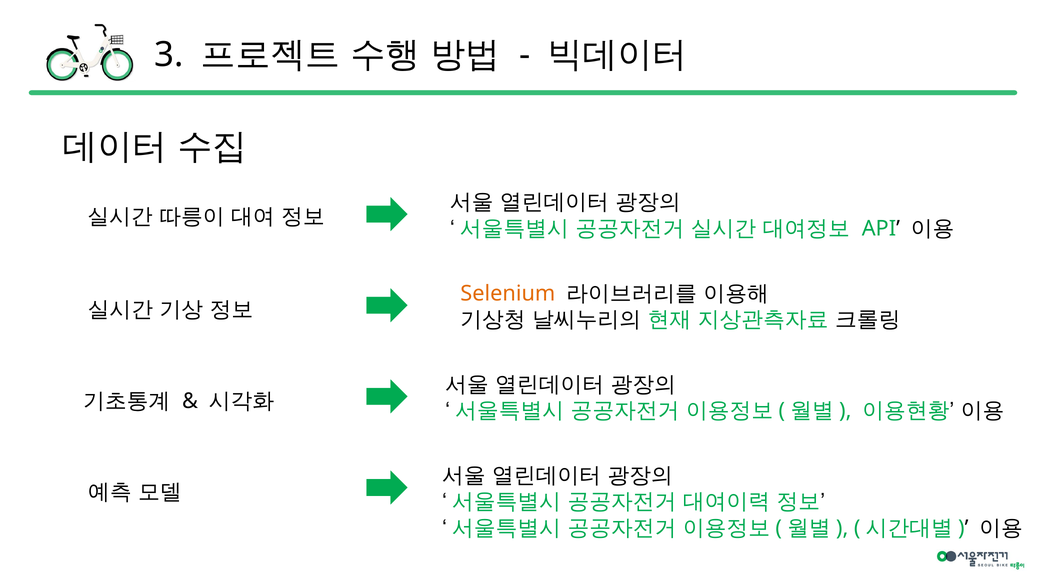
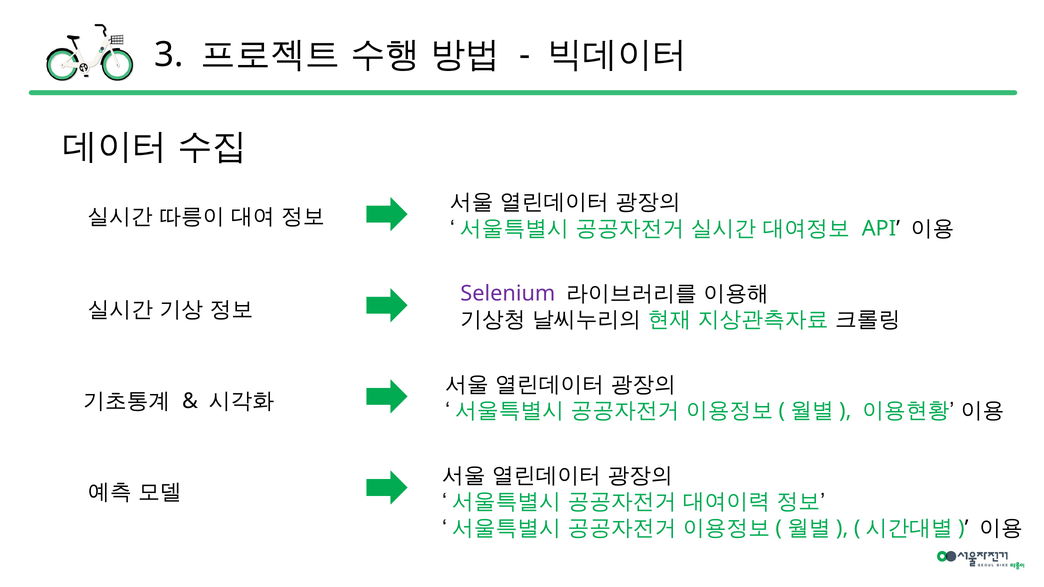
Selenium colour: orange -> purple
